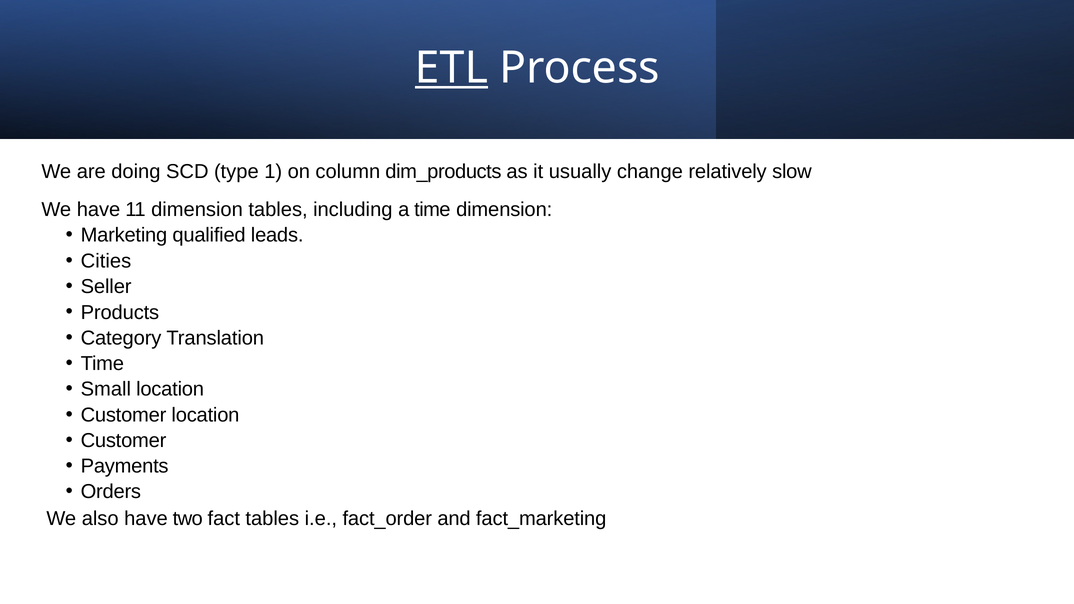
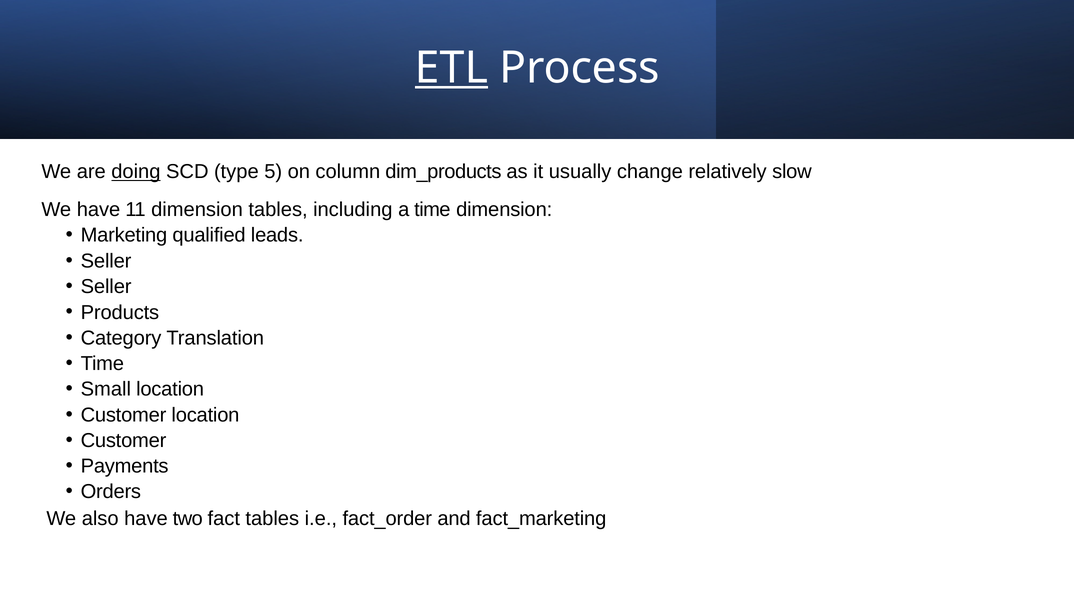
doing underline: none -> present
1: 1 -> 5
Cities at (106, 261): Cities -> Seller
